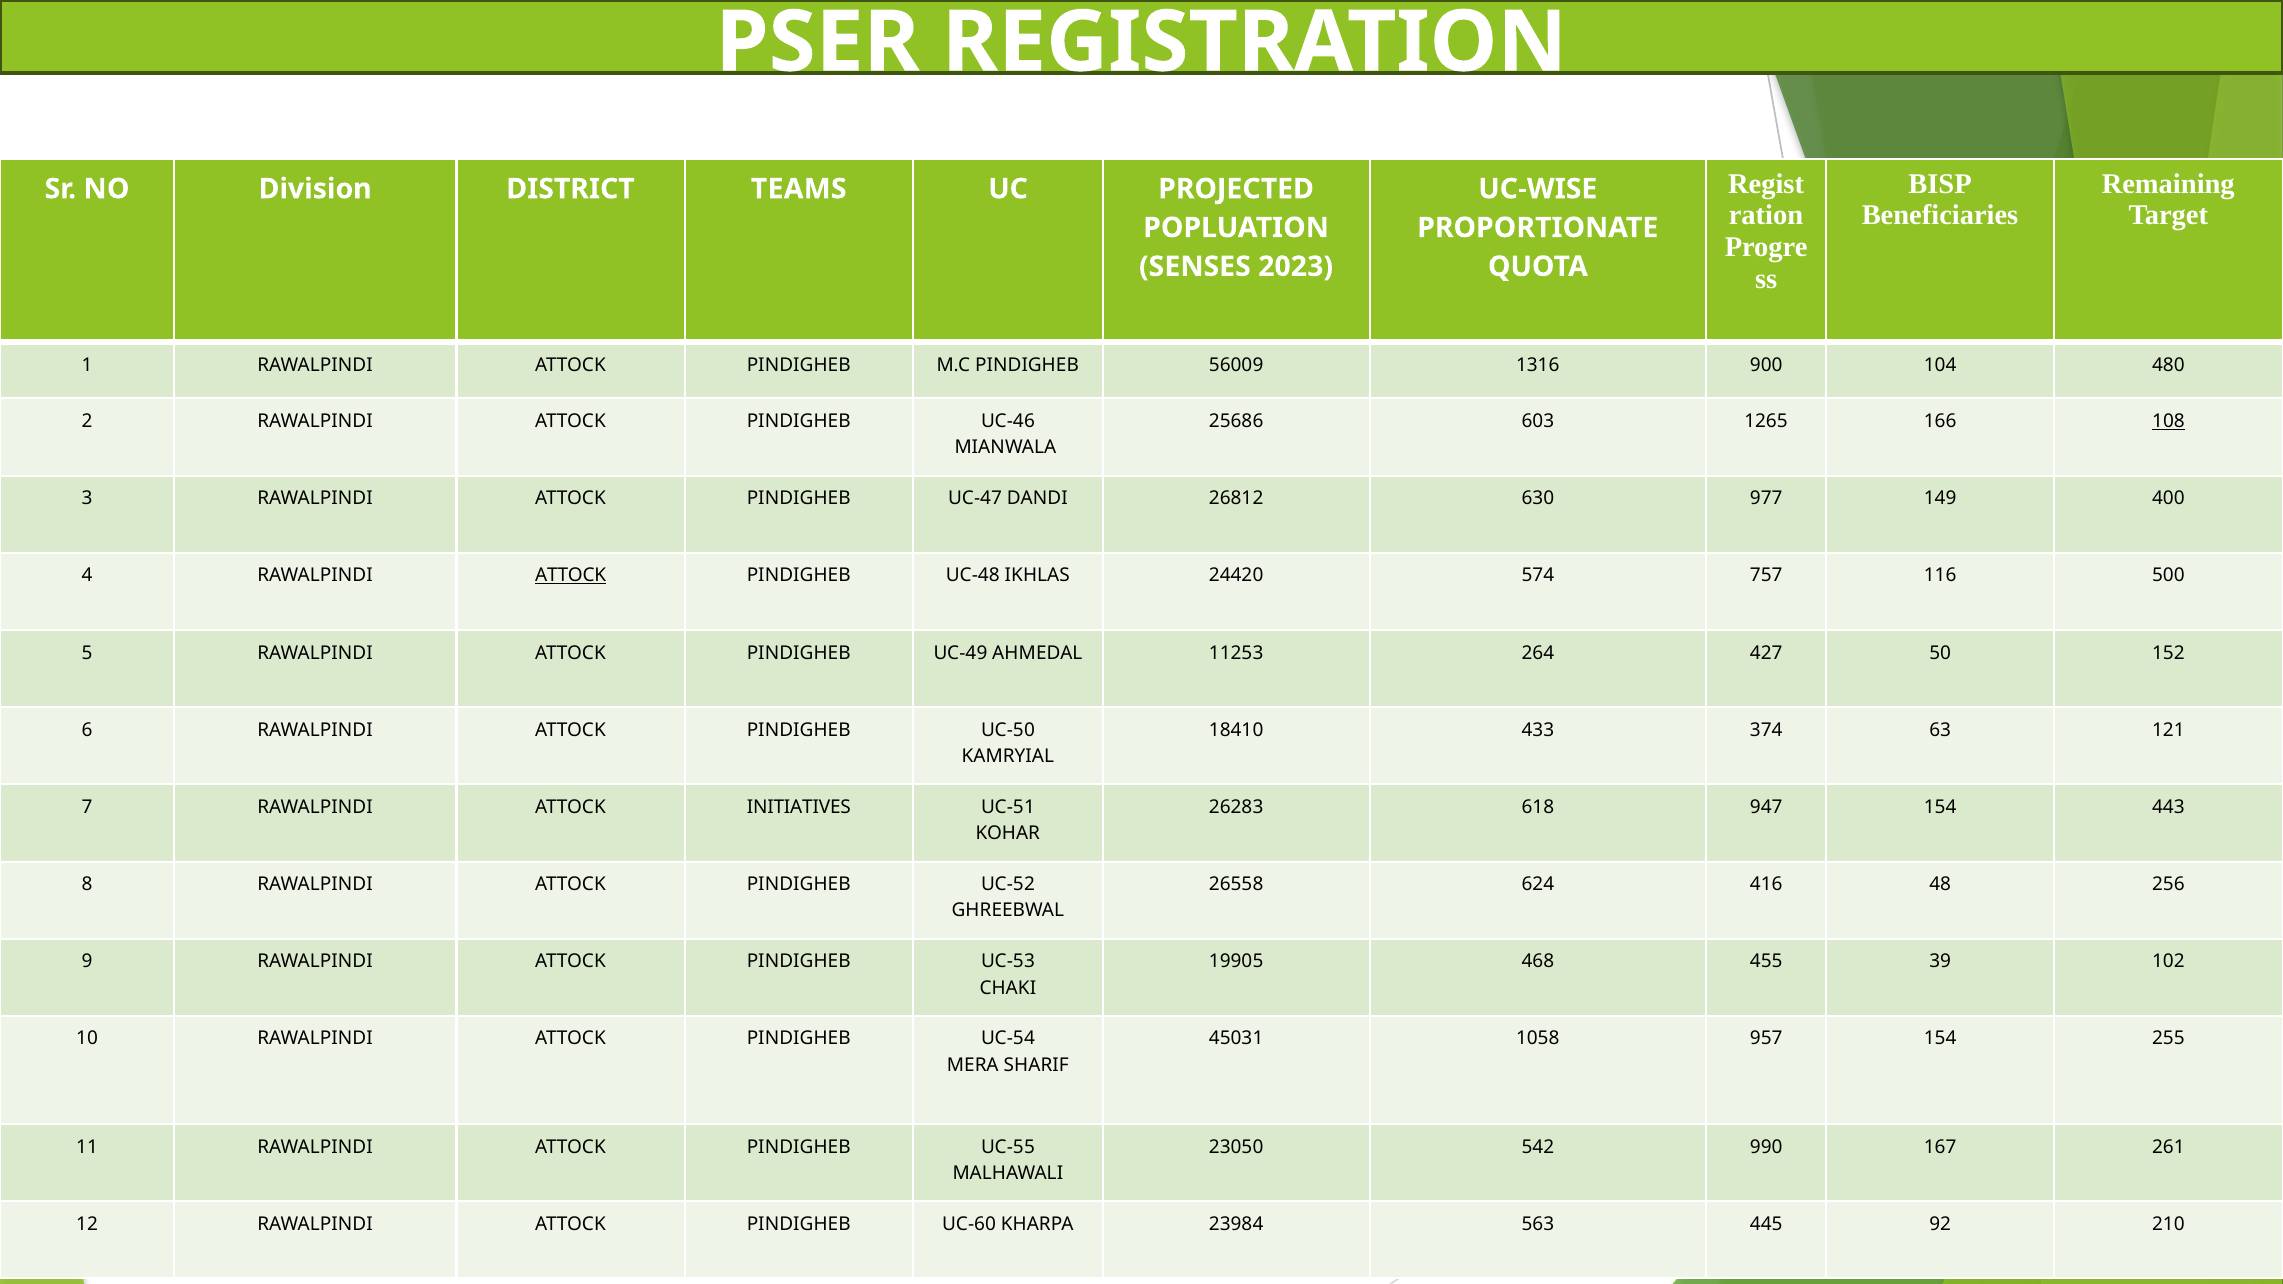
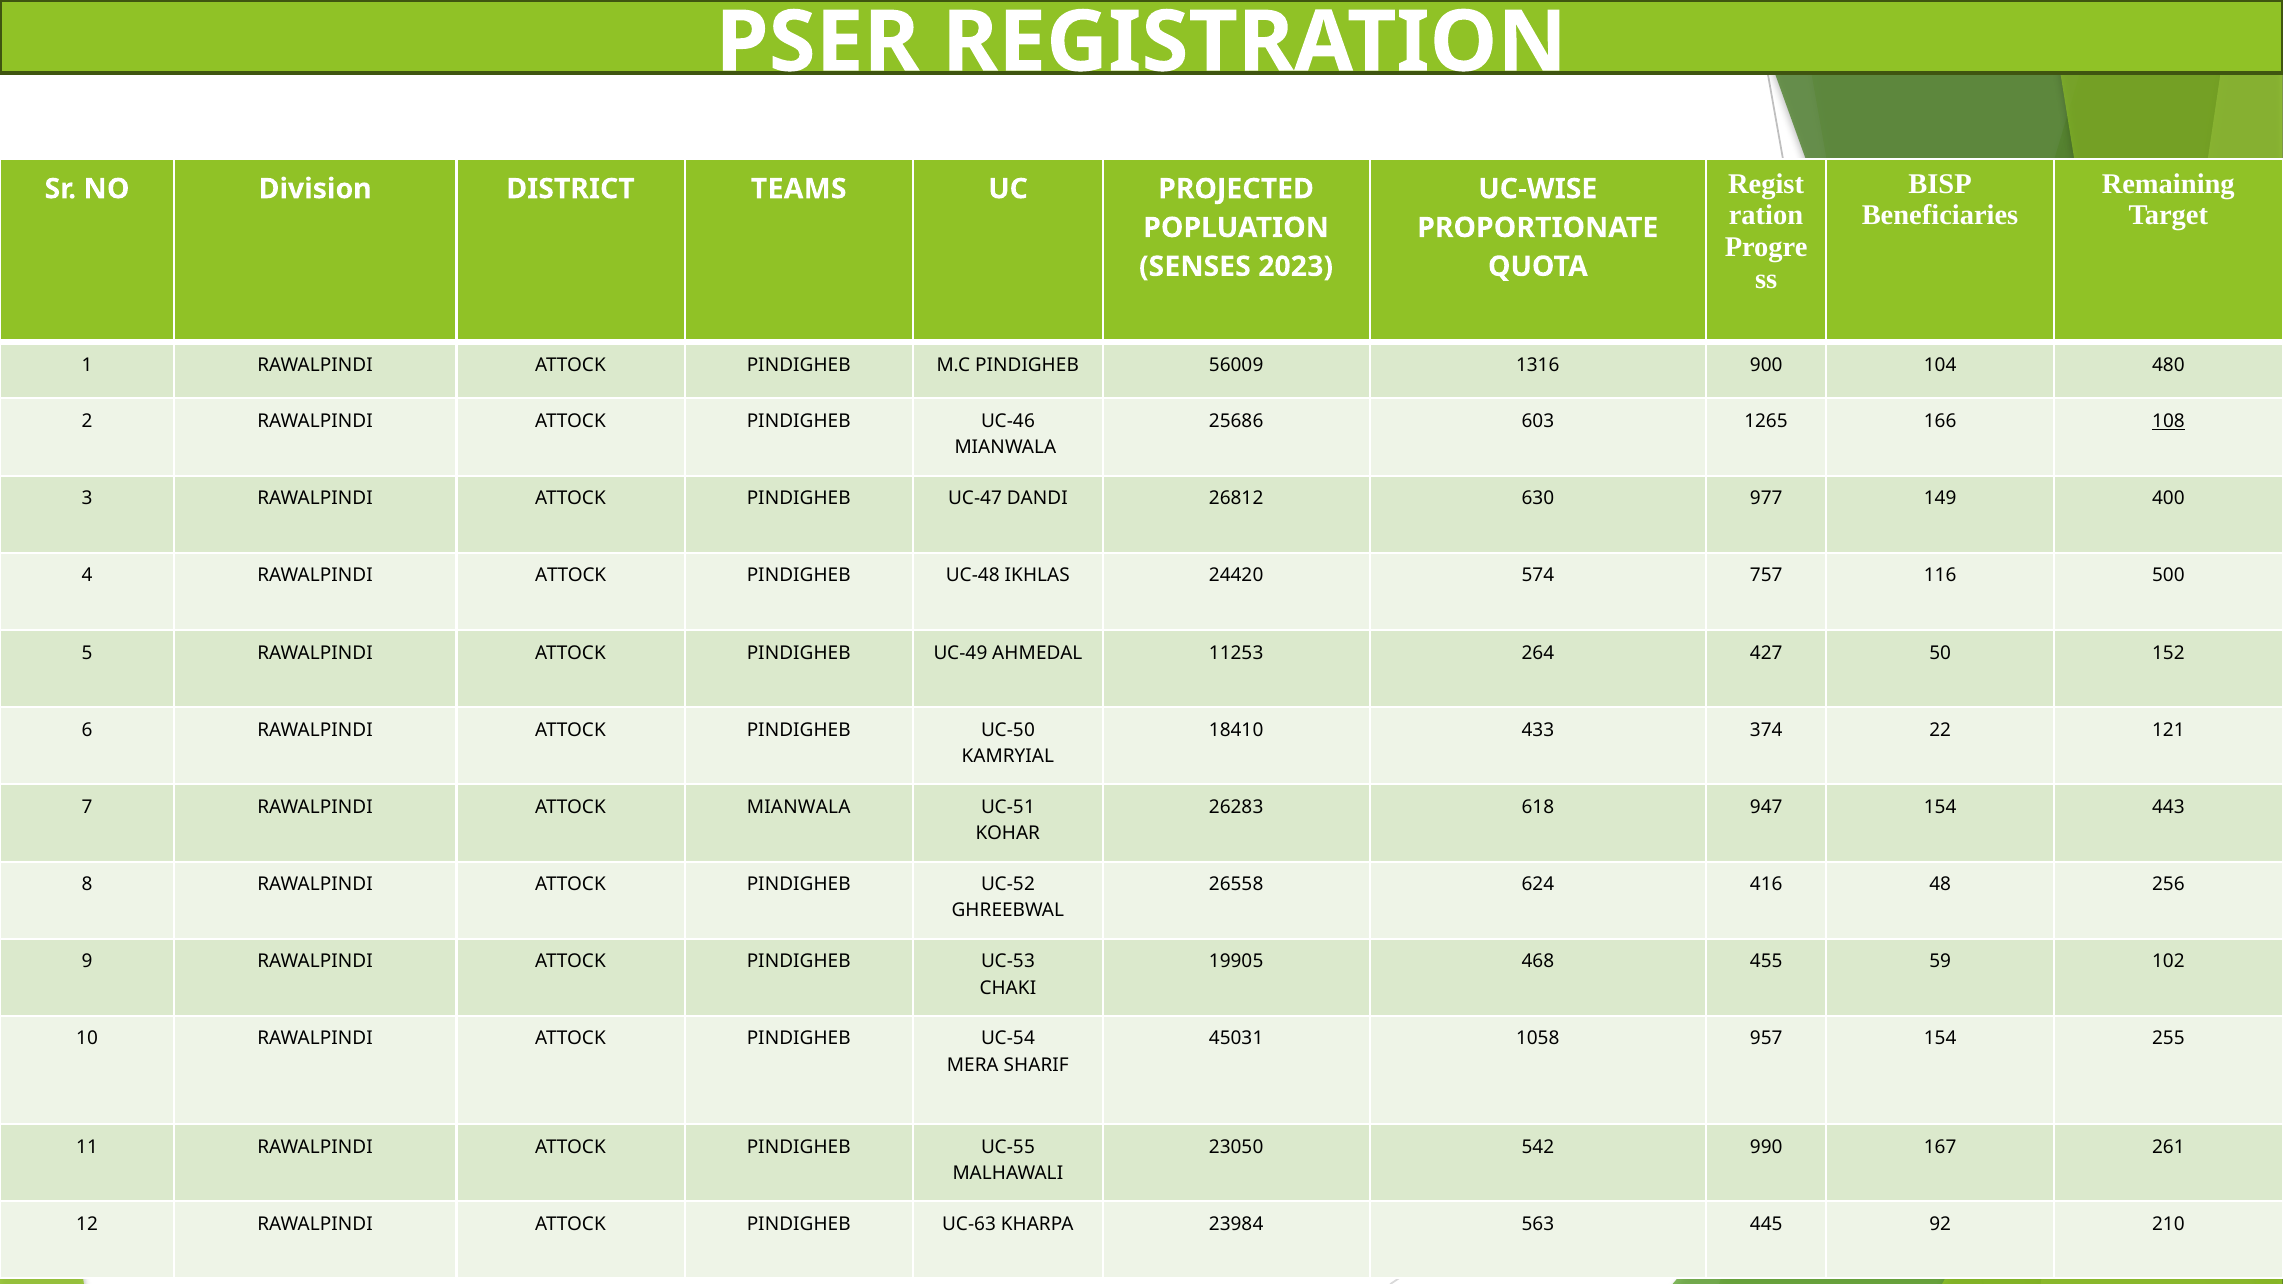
ATTOCK at (571, 576) underline: present -> none
63: 63 -> 22
ATTOCK INITIATIVES: INITIATIVES -> MIANWALA
39: 39 -> 59
UC-60: UC-60 -> UC-63
